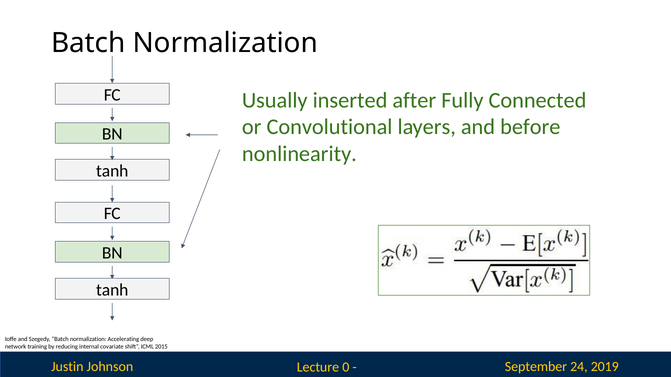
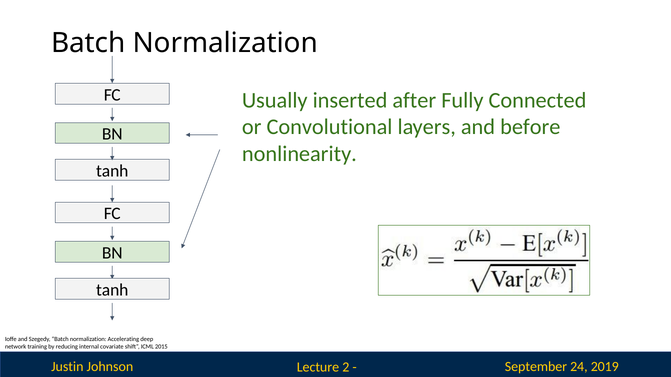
0: 0 -> 2
